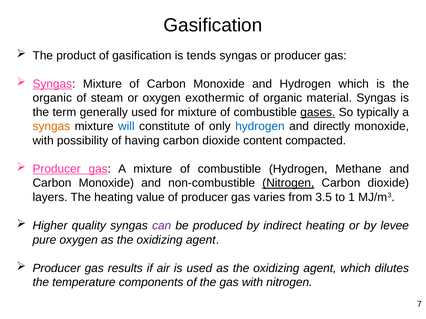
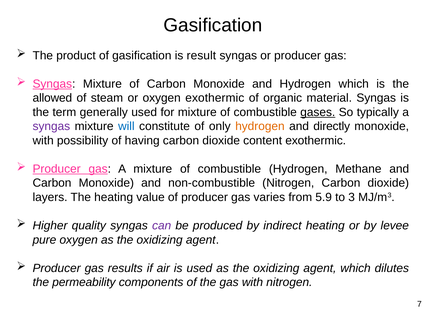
tends: tends -> result
organic at (52, 98): organic -> allowed
syngas at (51, 127) colour: orange -> purple
hydrogen at (260, 127) colour: blue -> orange
content compacted: compacted -> exothermic
Nitrogen at (288, 183) underline: present -> none
3.5: 3.5 -> 5.9
1: 1 -> 3
temperature: temperature -> permeability
